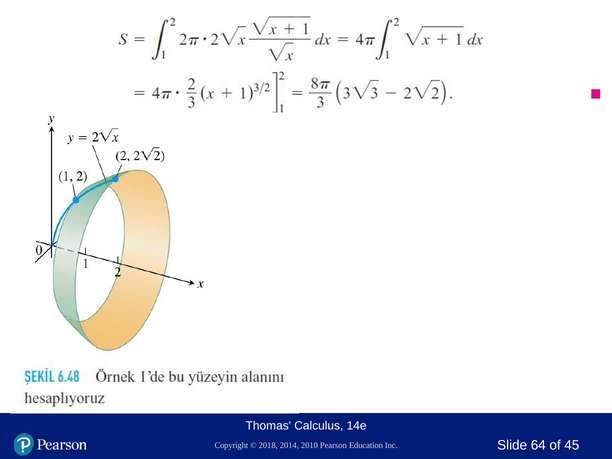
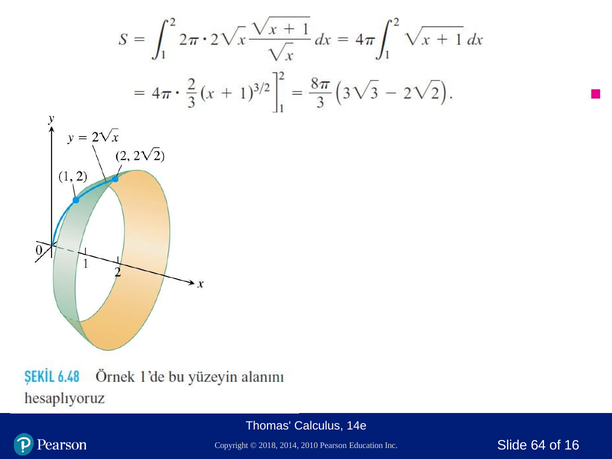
45: 45 -> 16
